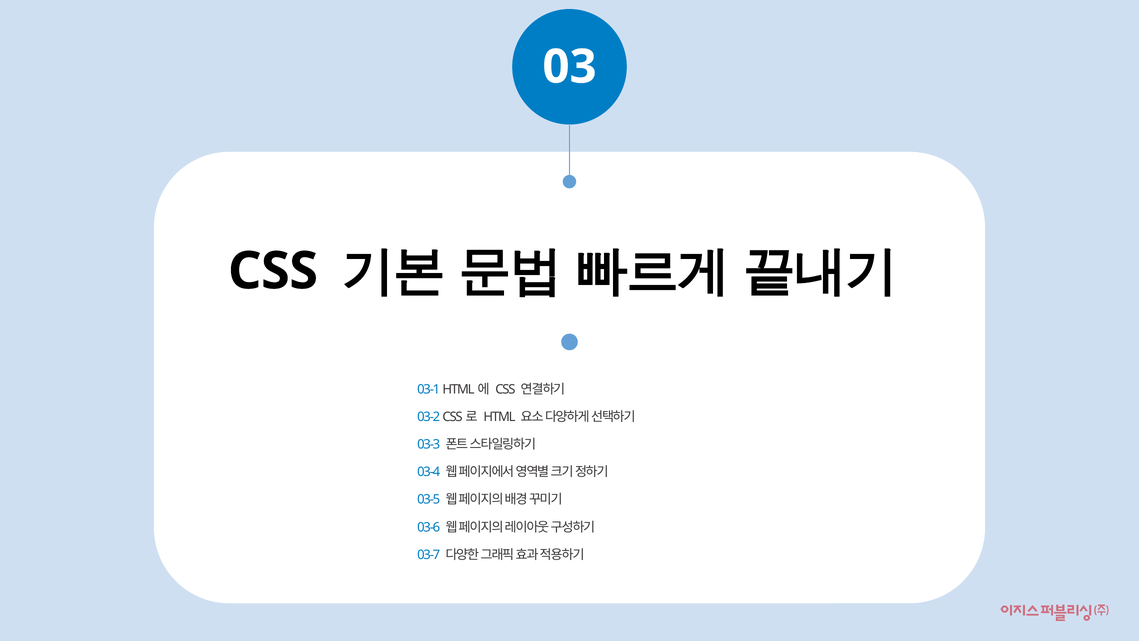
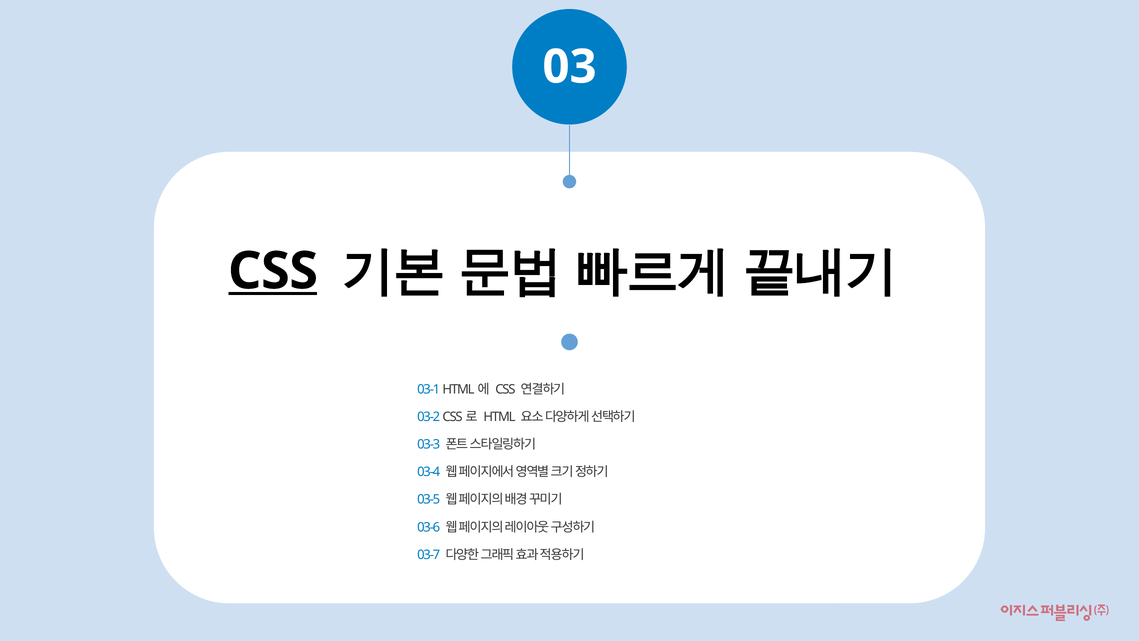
CSS at (273, 271) underline: none -> present
